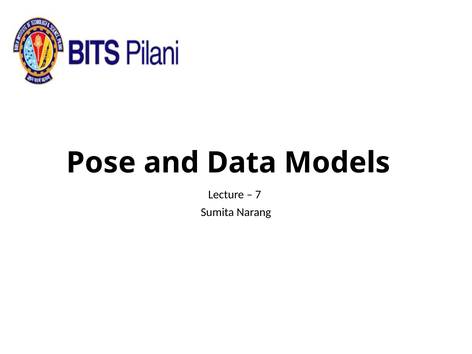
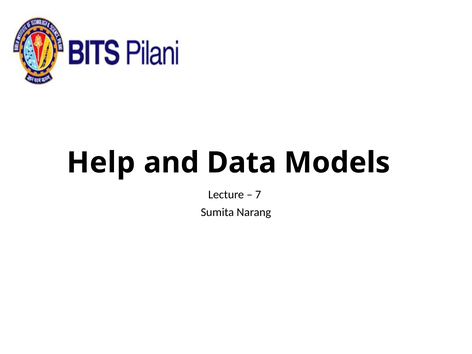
Pose: Pose -> Help
